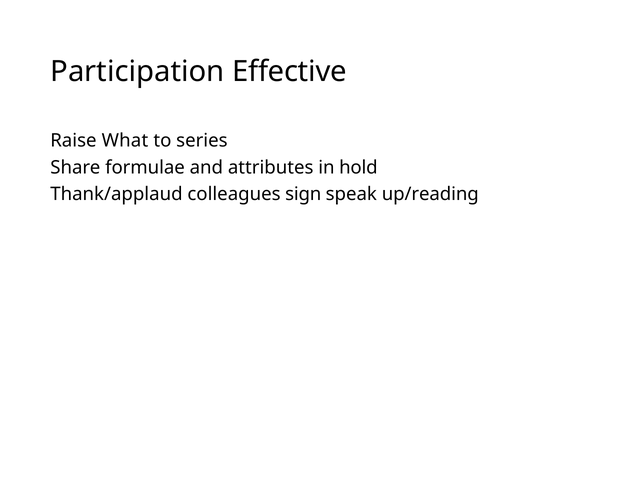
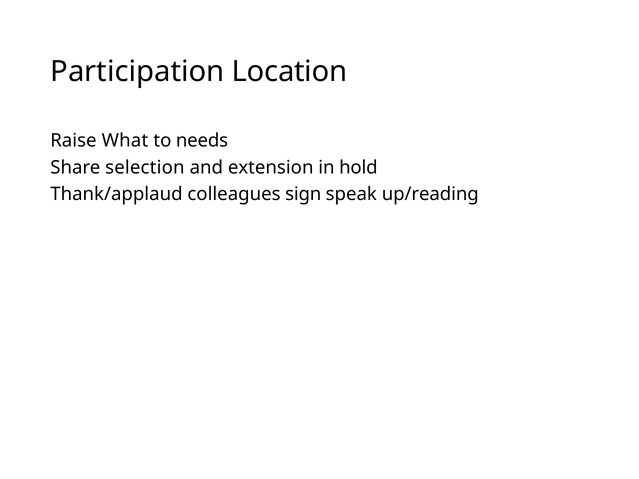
Effective: Effective -> Location
series: series -> needs
formulae: formulae -> selection
attributes: attributes -> extension
